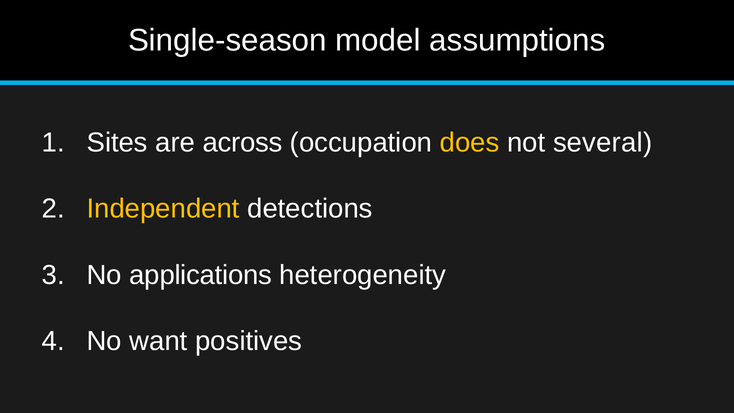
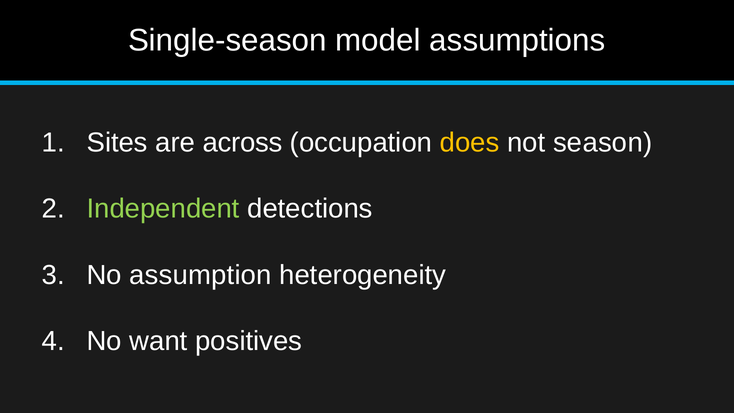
several: several -> season
Independent colour: yellow -> light green
applications: applications -> assumption
